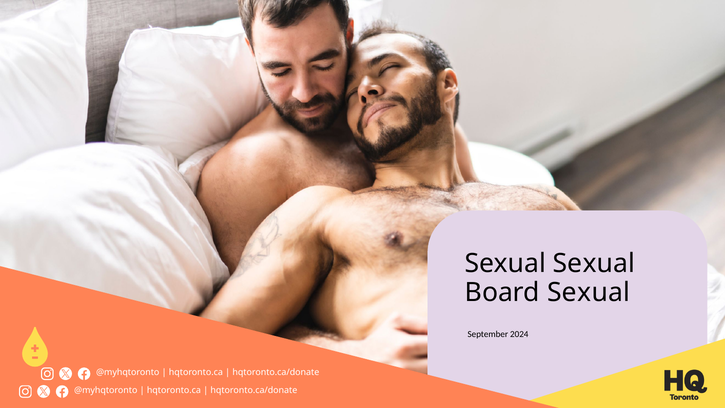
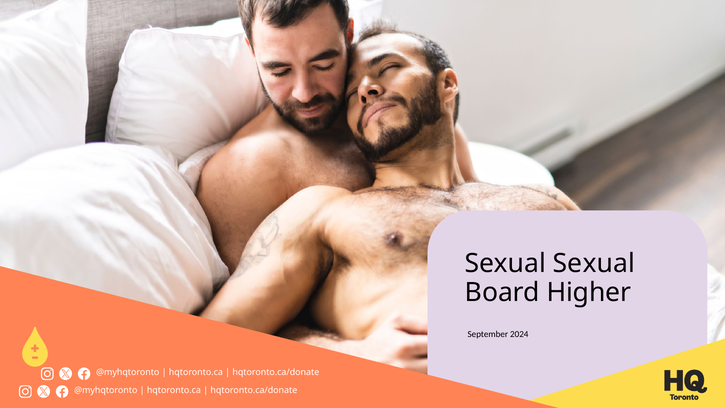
Board Sexual: Sexual -> Higher
